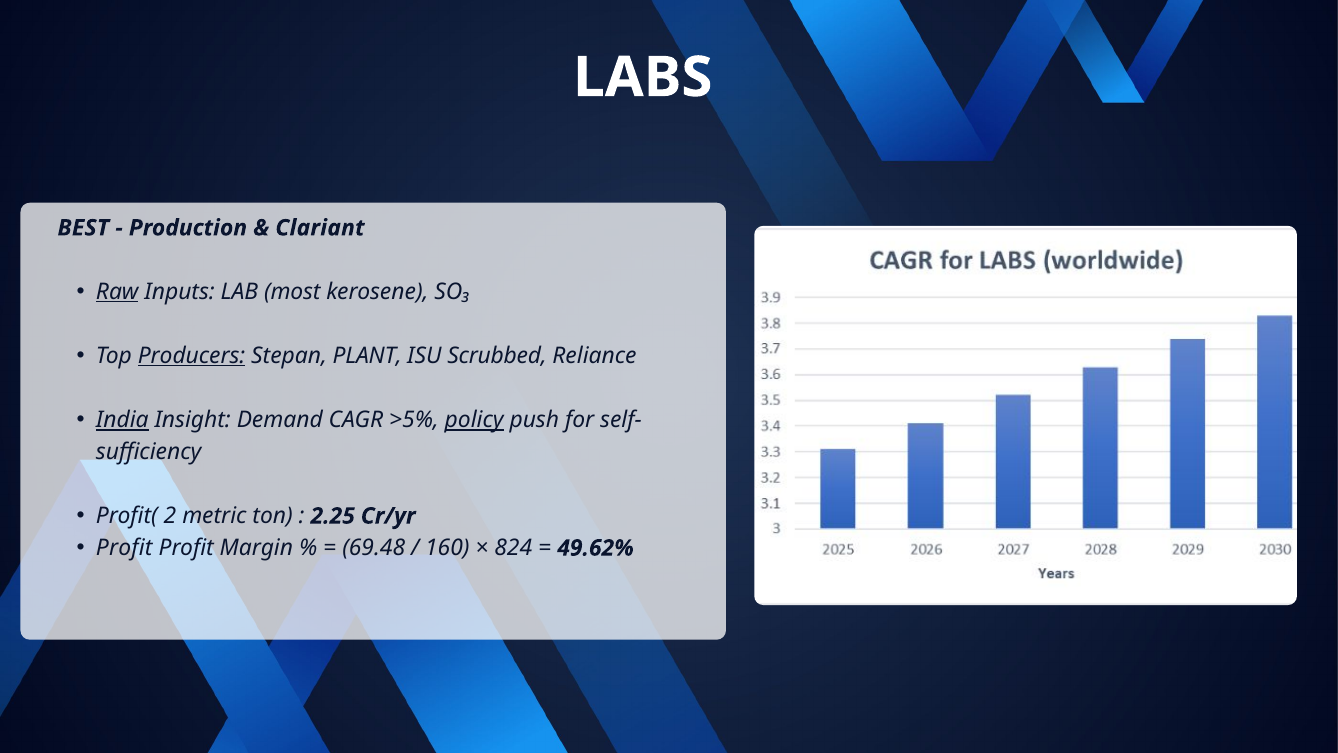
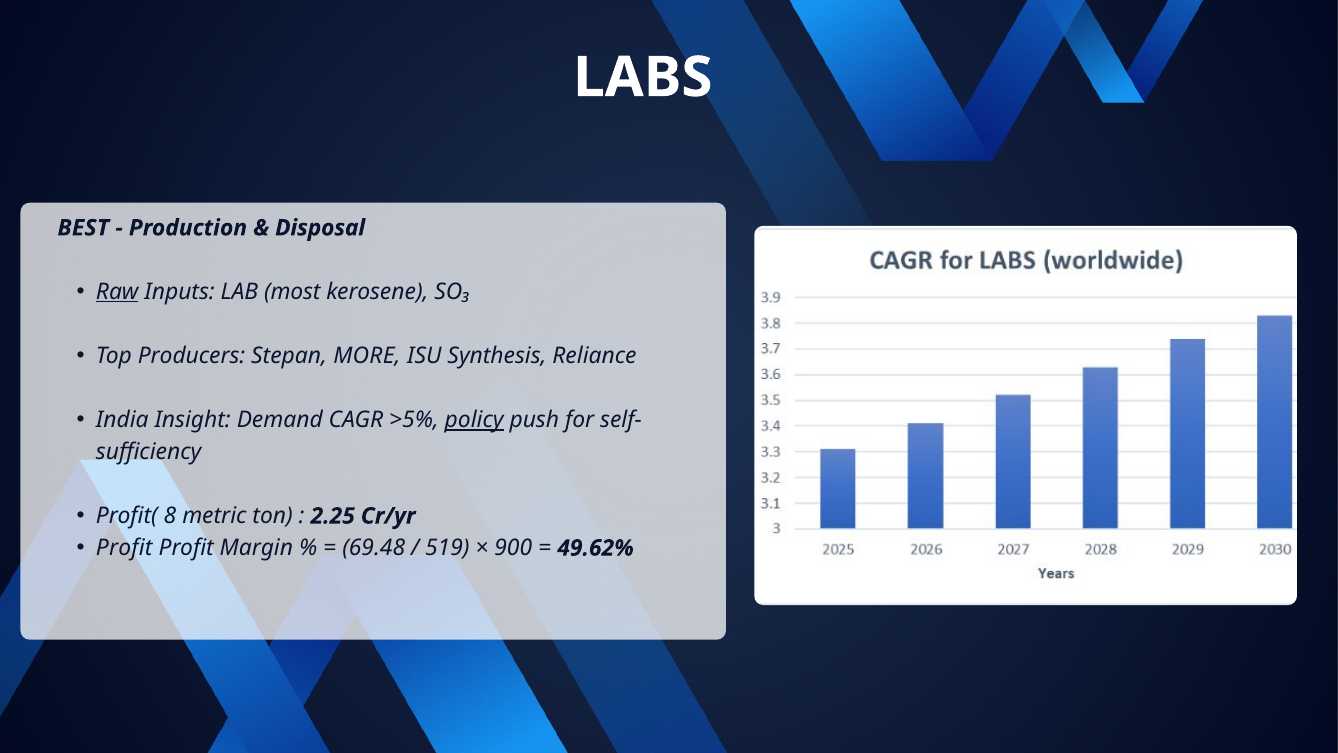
Clariant: Clariant -> Disposal
Producers underline: present -> none
PLANT: PLANT -> MORE
Scrubbed: Scrubbed -> Synthesis
India underline: present -> none
2: 2 -> 8
160: 160 -> 519
824: 824 -> 900
